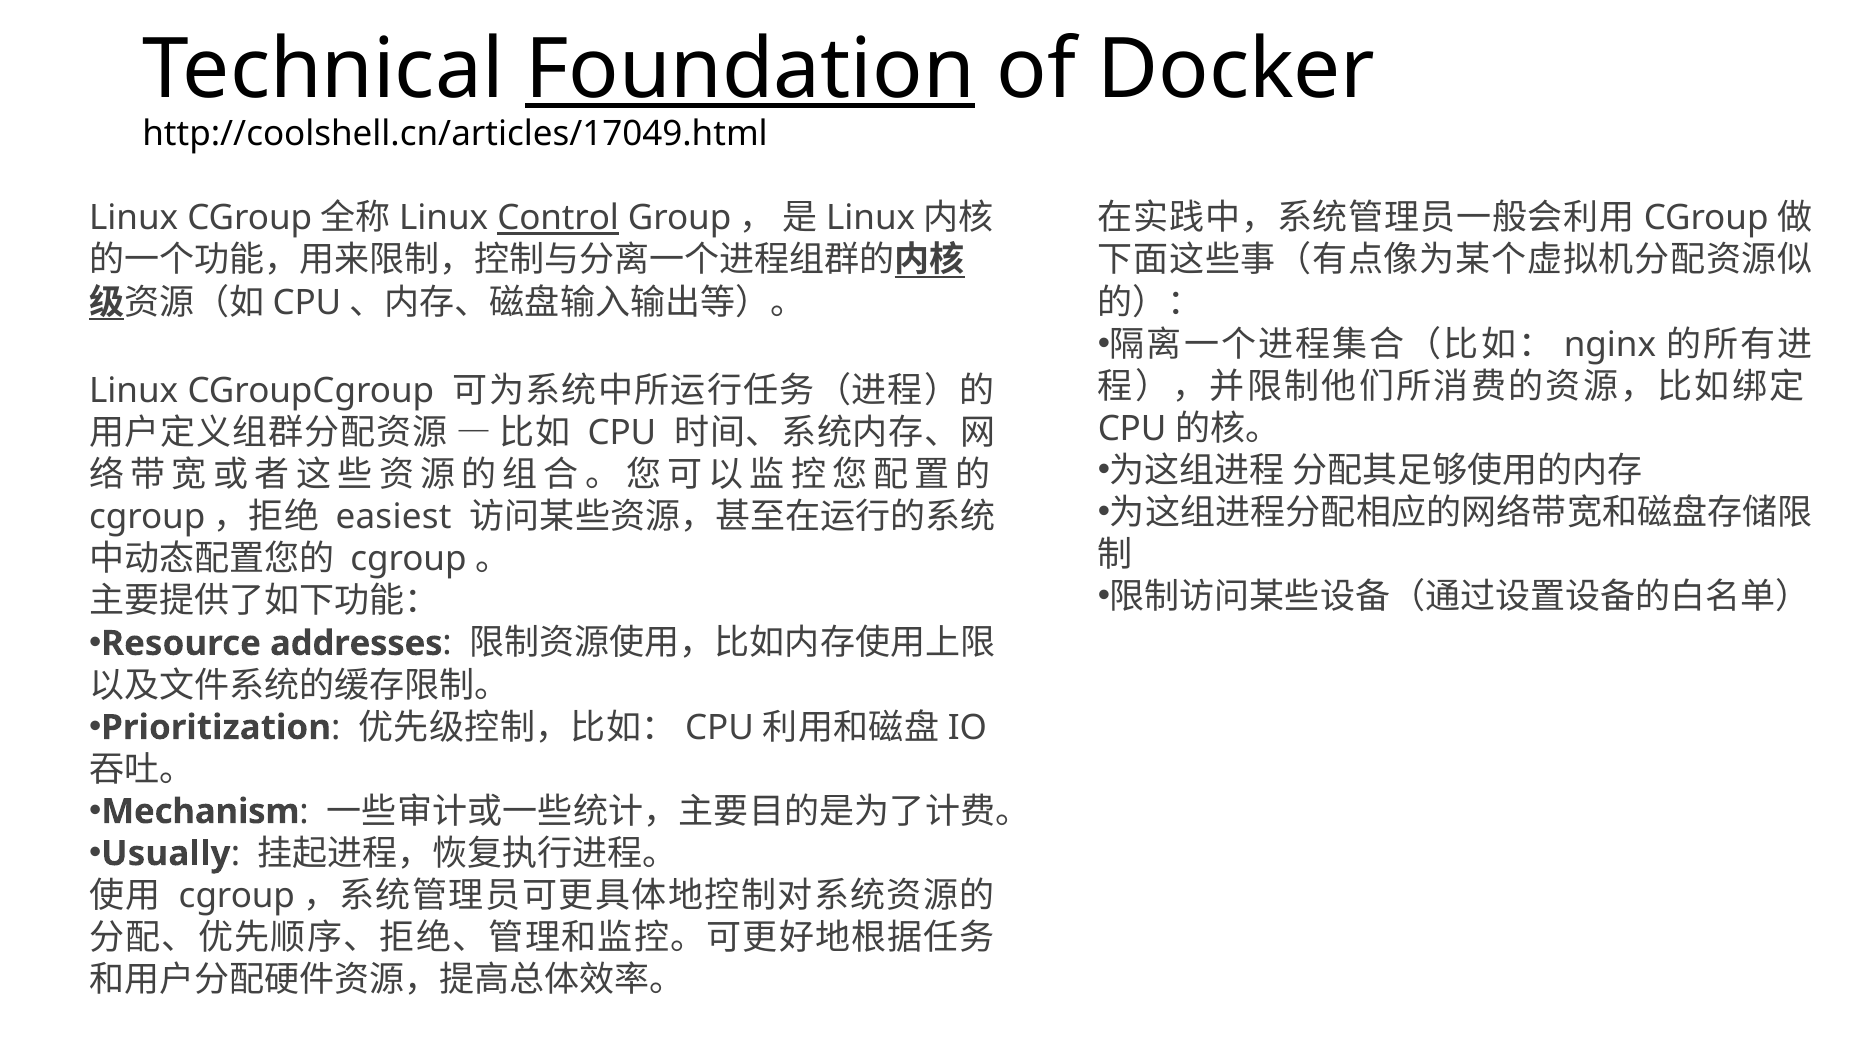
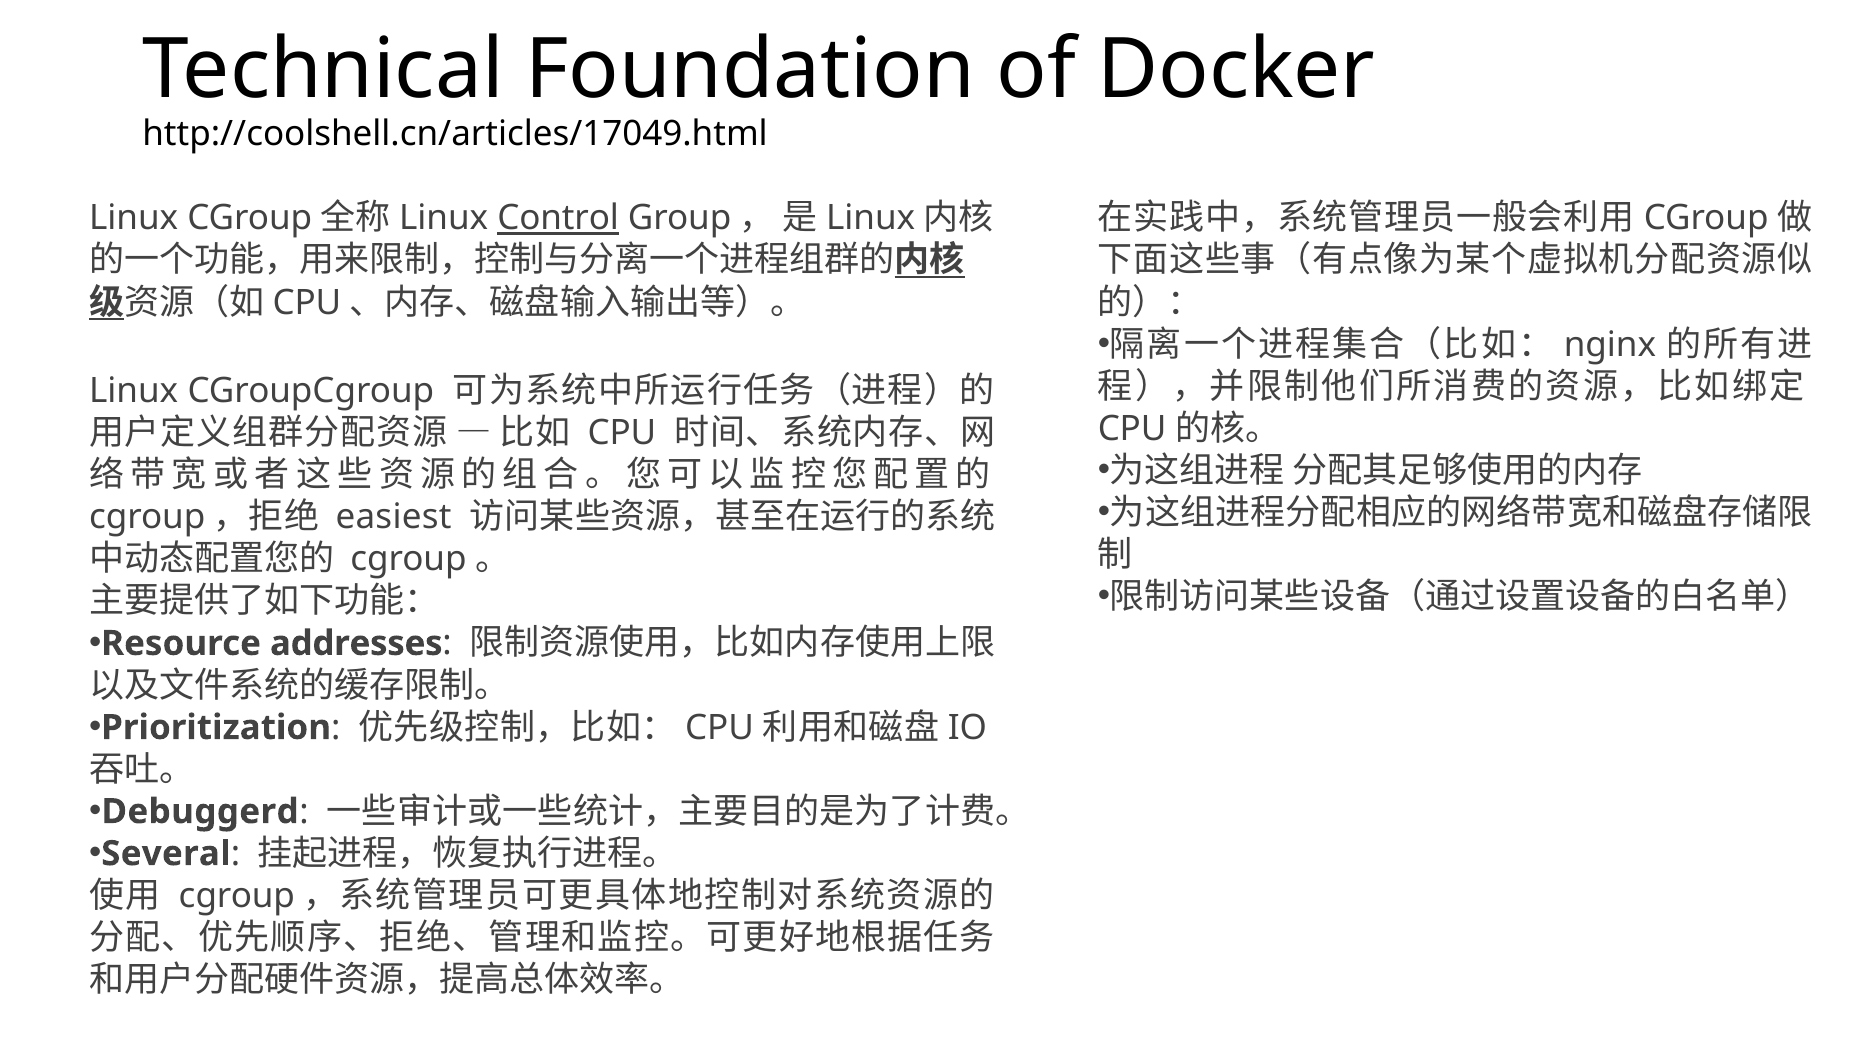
Foundation underline: present -> none
Mechanism: Mechanism -> Debuggerd
Usually: Usually -> Several
